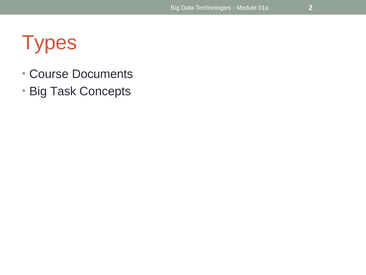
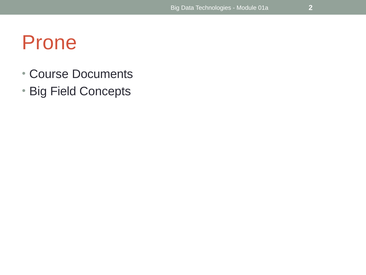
Types: Types -> Prone
Task: Task -> Field
